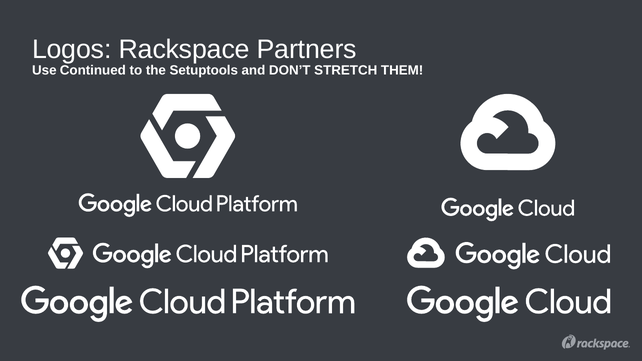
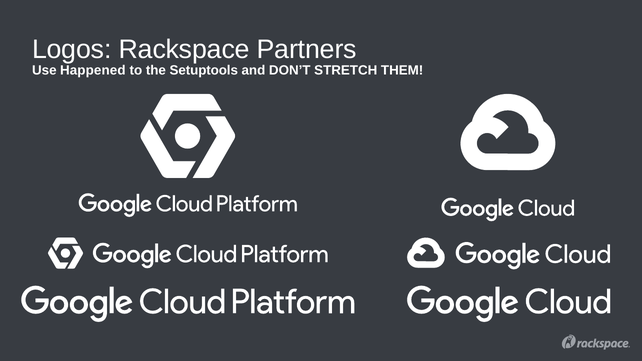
Continued: Continued -> Happened
